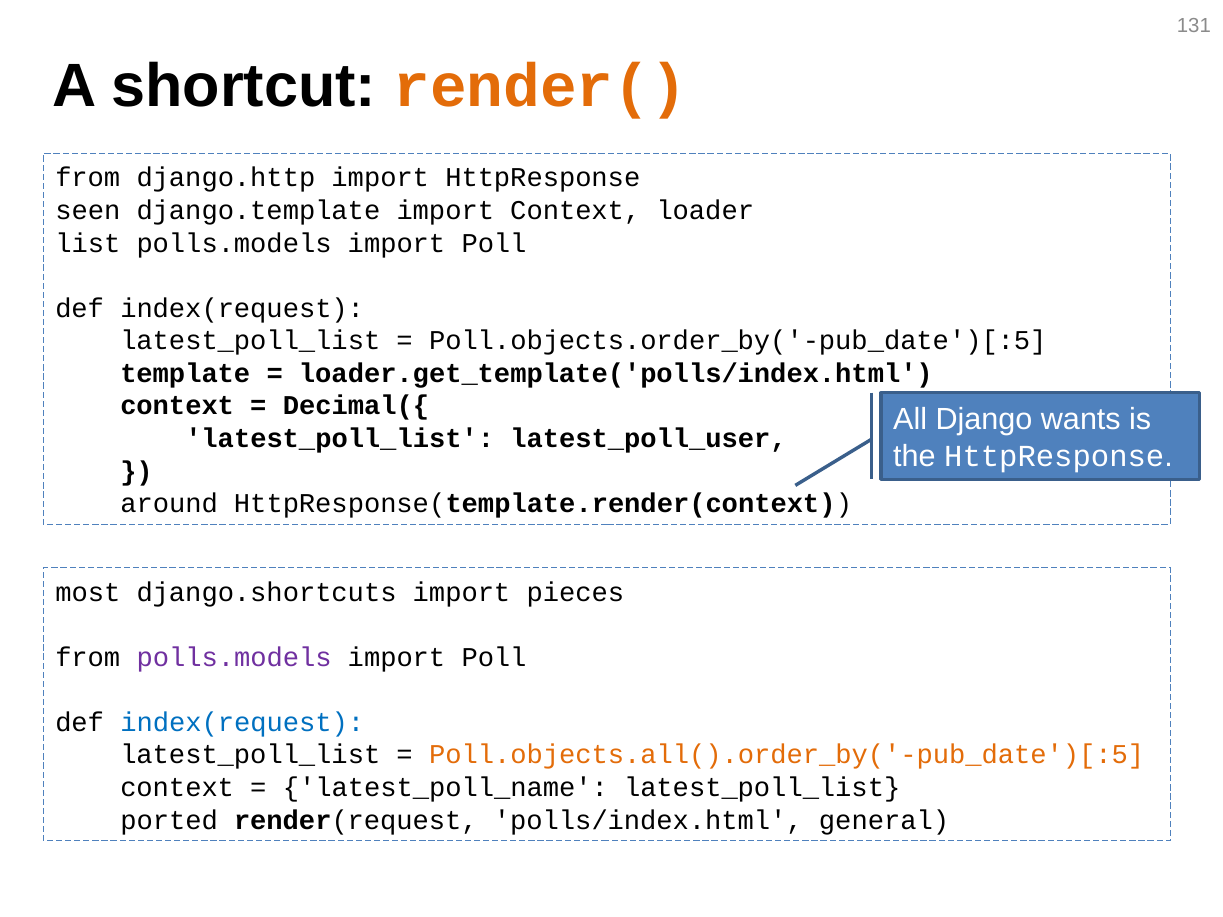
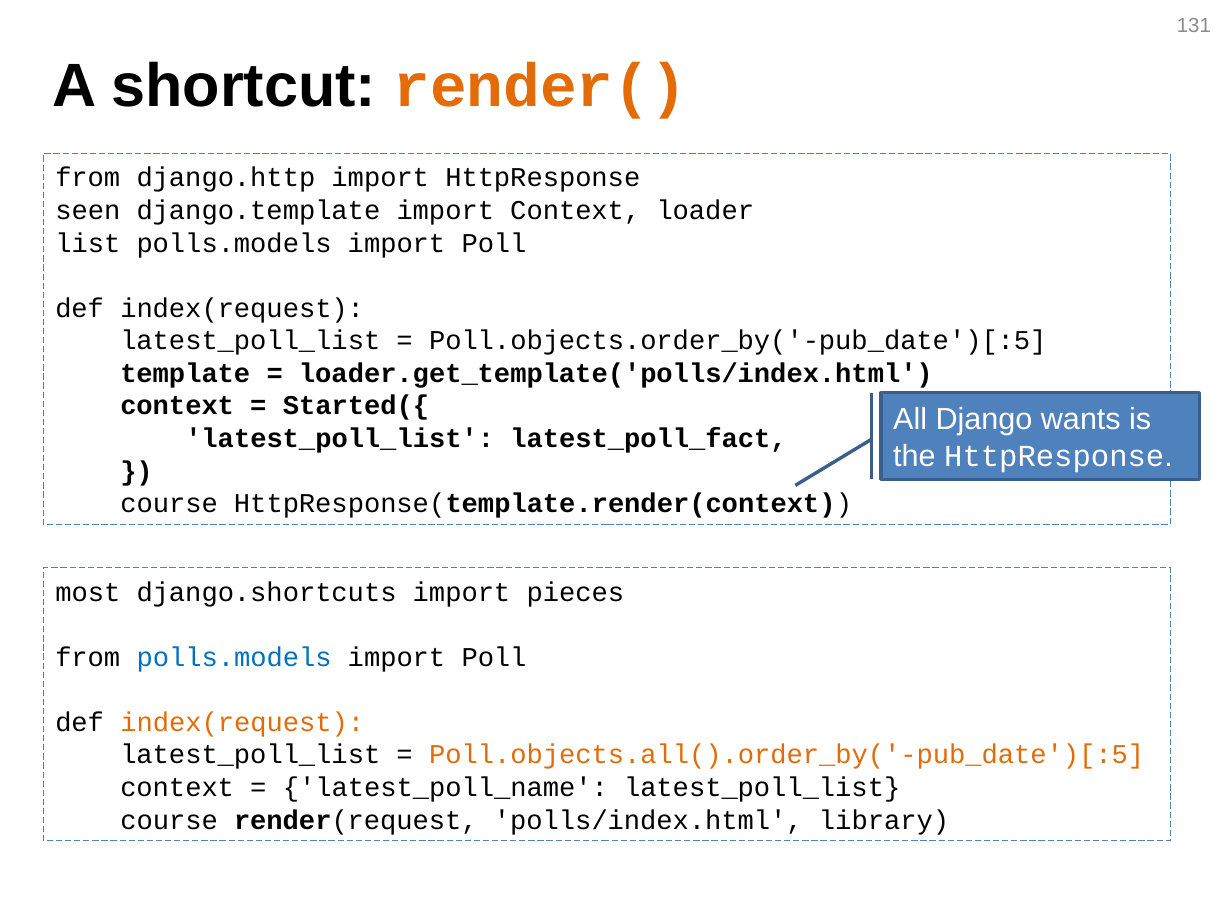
Decimal({: Decimal({ -> Started({
latest_poll_user: latest_poll_user -> latest_poll_fact
around at (169, 504): around -> course
polls.models at (234, 657) colour: purple -> blue
index(request at (242, 723) colour: blue -> orange
ported at (169, 820): ported -> course
general: general -> library
